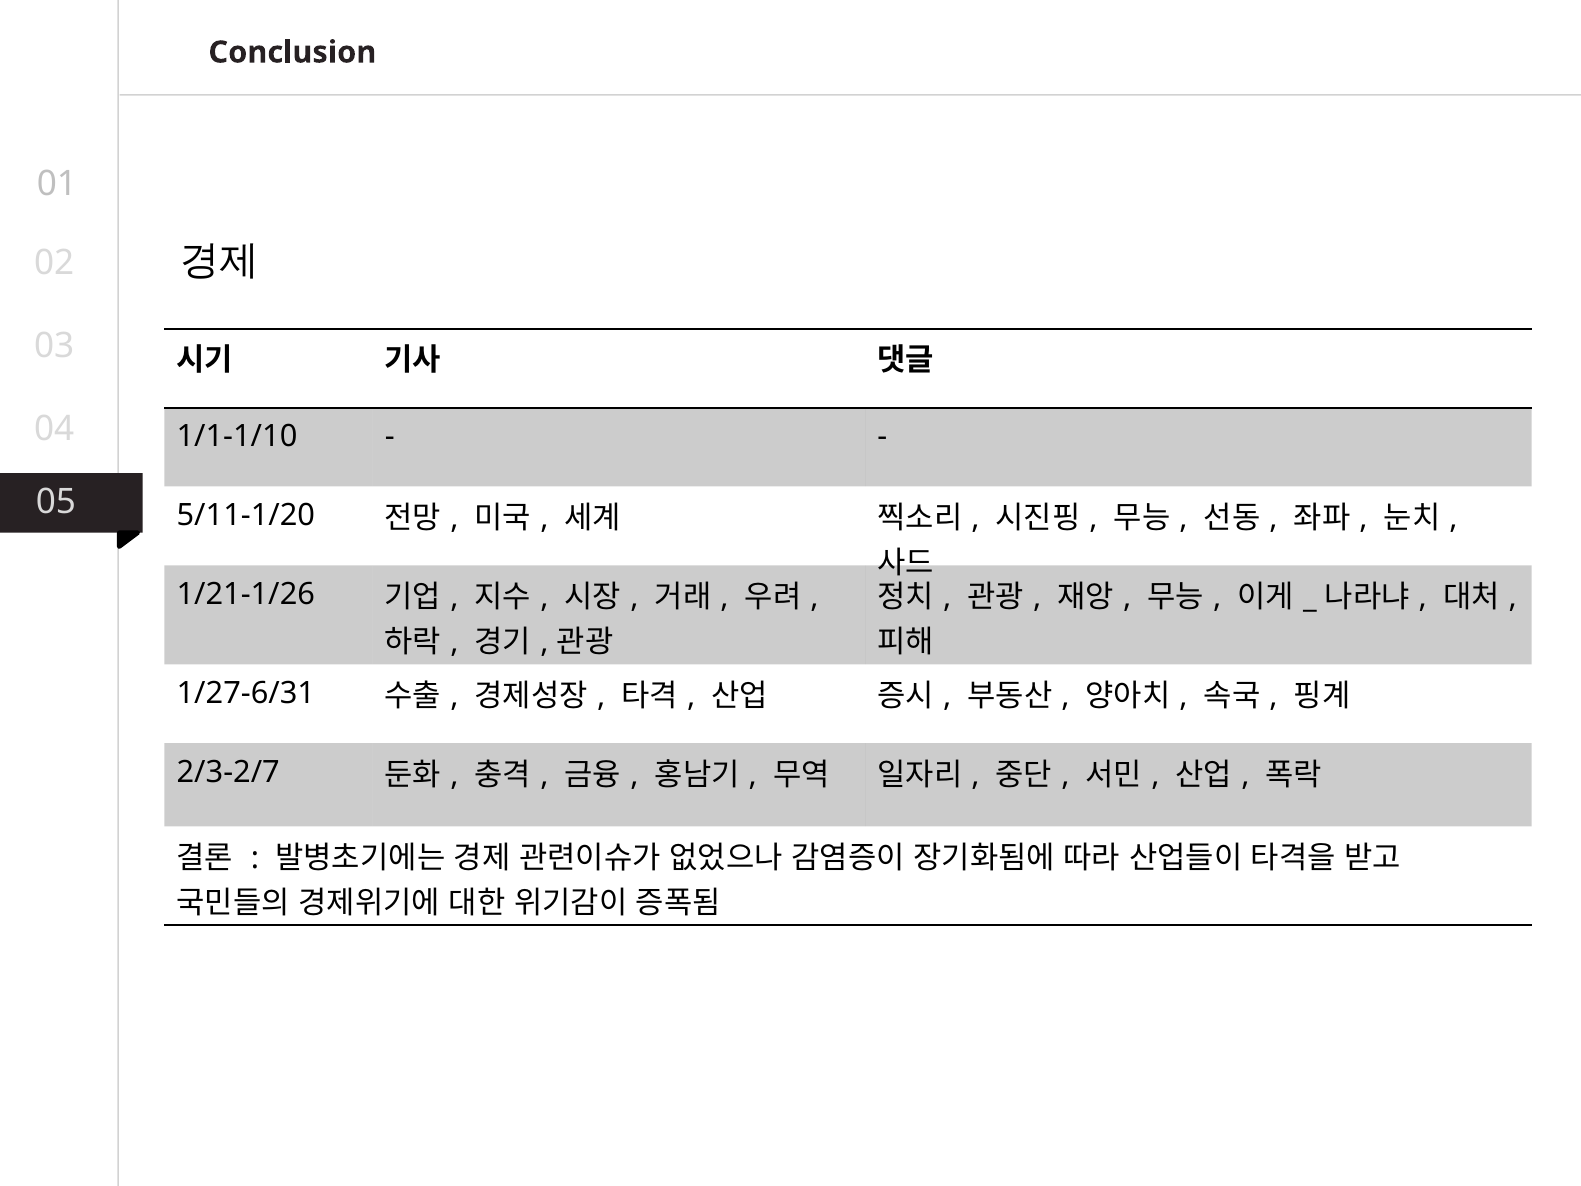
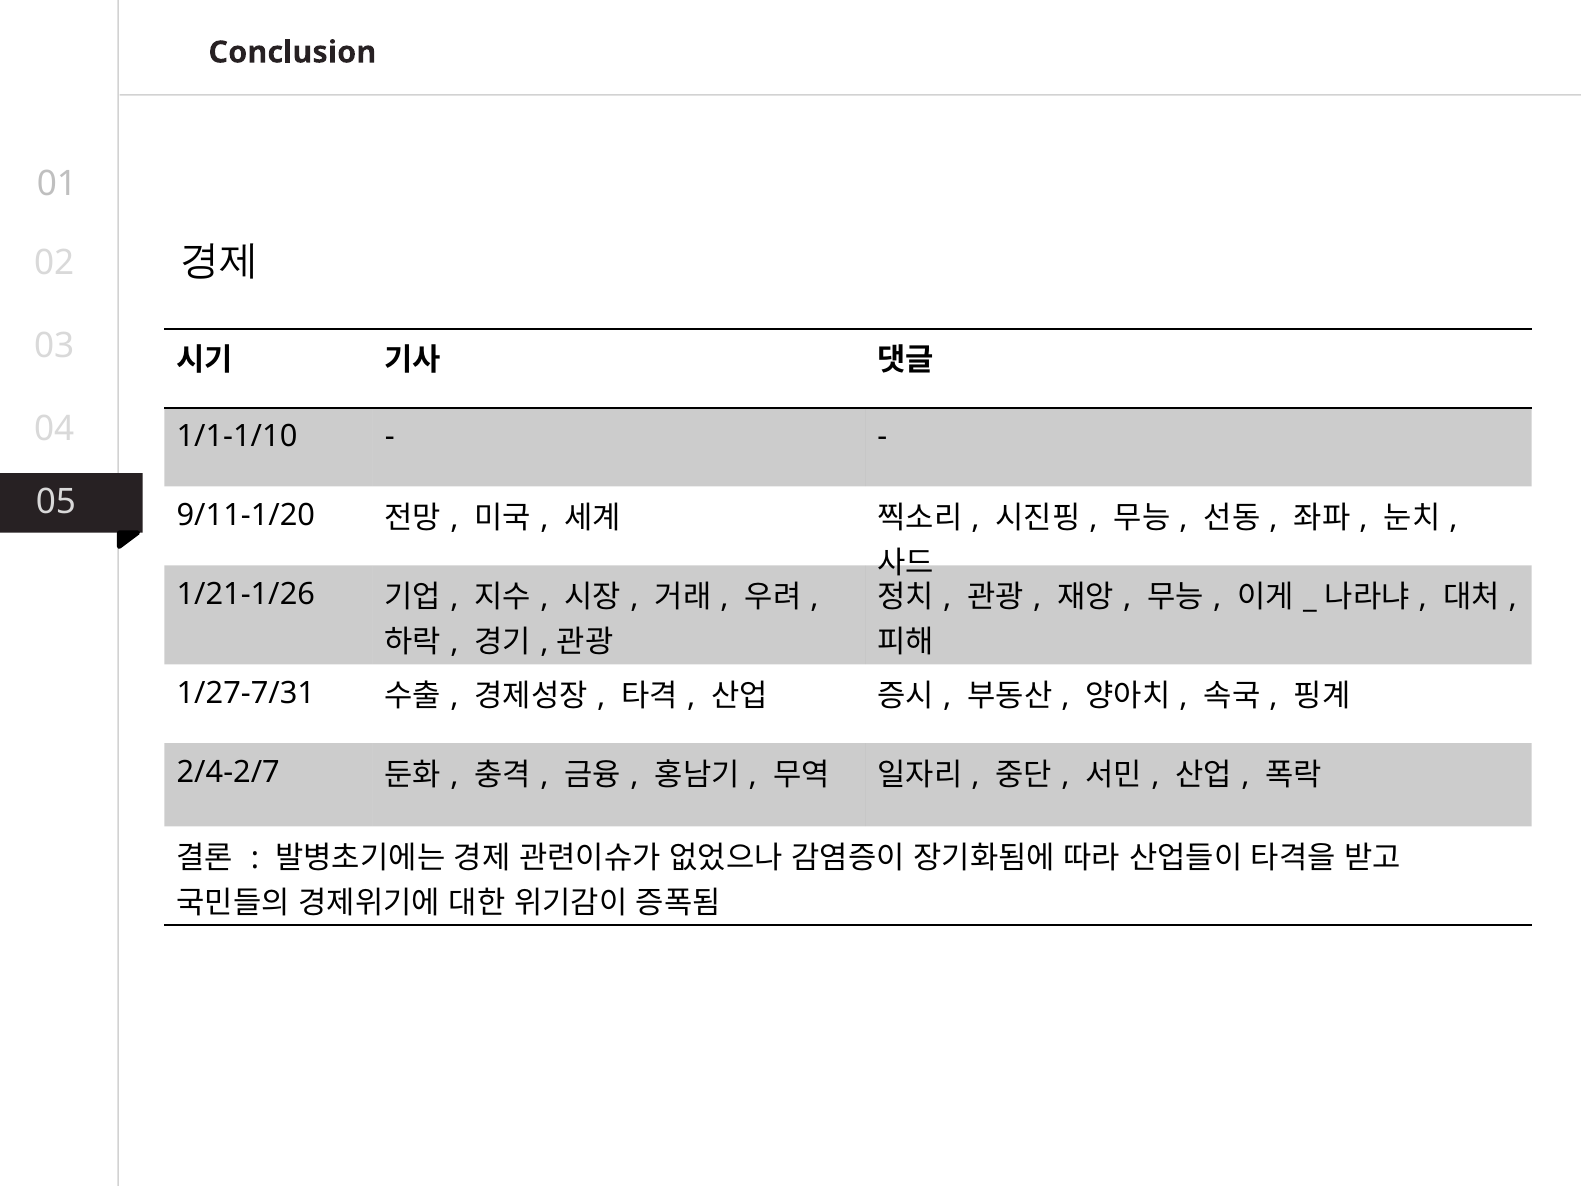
5/11-1/20: 5/11-1/20 -> 9/11-1/20
1/27-6/31: 1/27-6/31 -> 1/27-7/31
2/3-2/7: 2/3-2/7 -> 2/4-2/7
